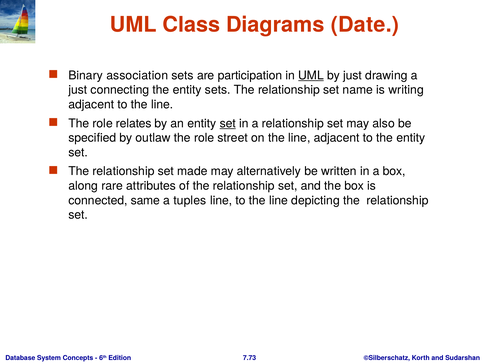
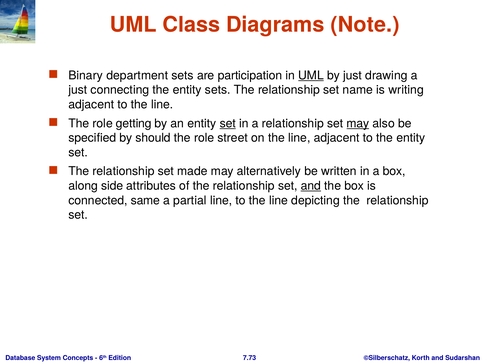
Date: Date -> Note
association: association -> department
relates: relates -> getting
may at (358, 123) underline: none -> present
outlaw: outlaw -> should
rare: rare -> side
and at (311, 186) underline: none -> present
tuples: tuples -> partial
